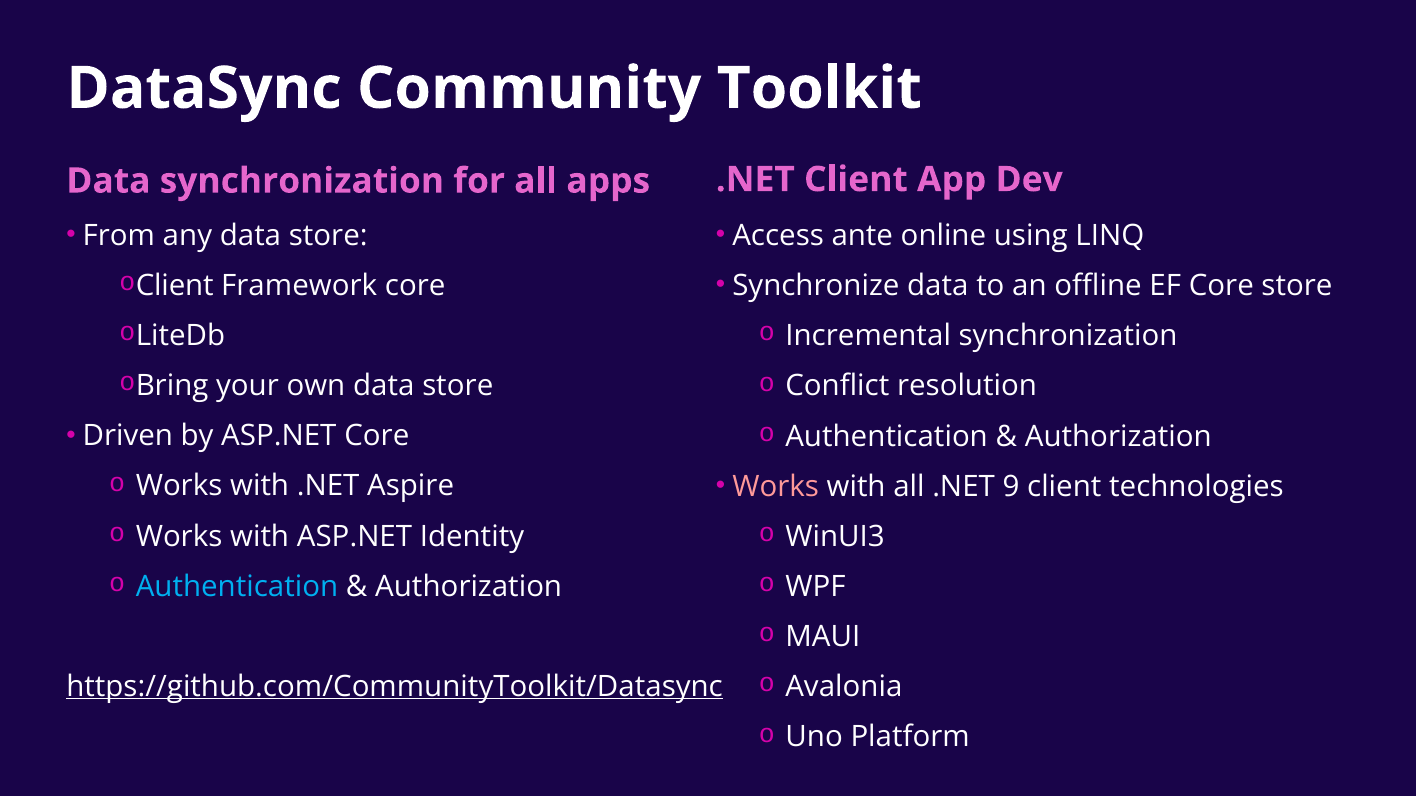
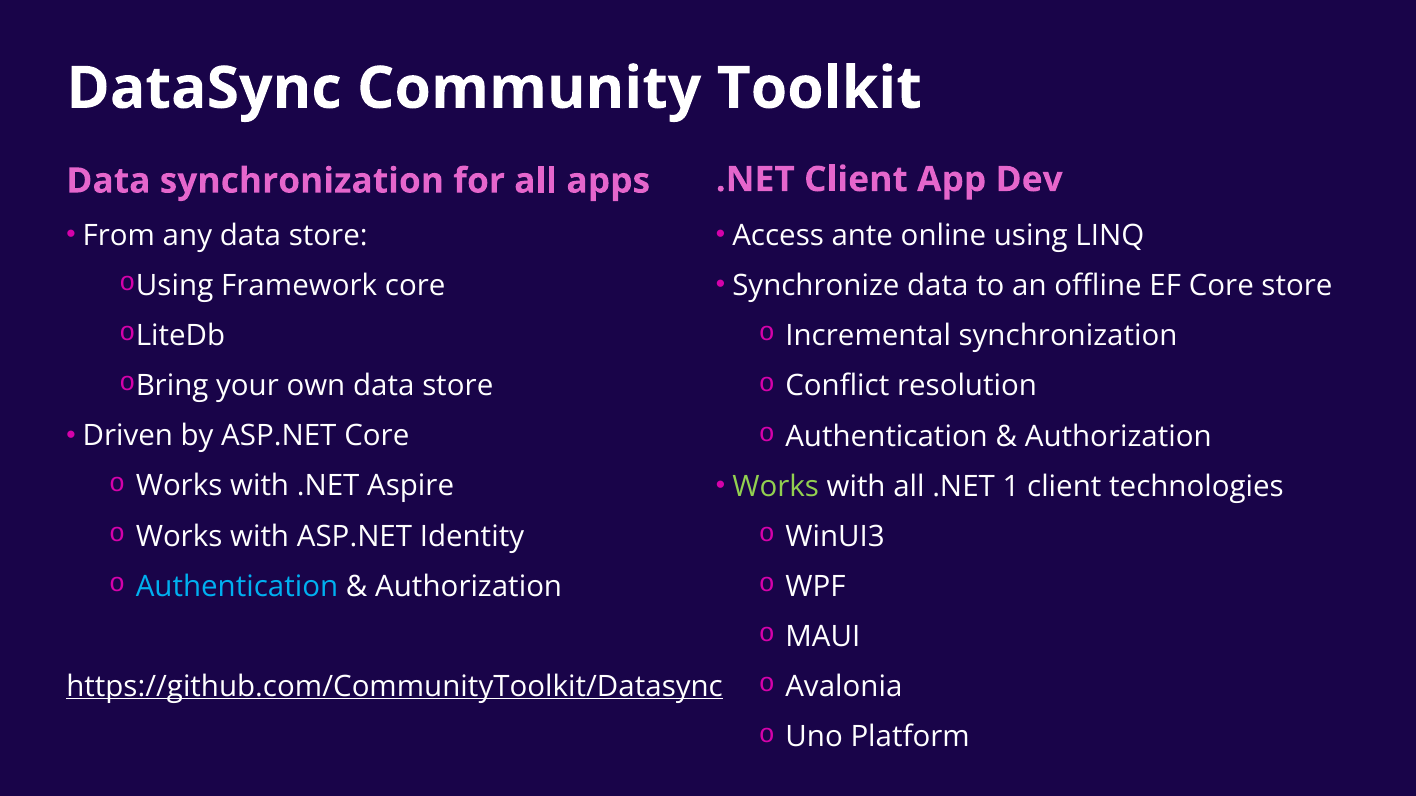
Client at (175, 286): Client -> Using
Works at (776, 487) colour: pink -> light green
9: 9 -> 1
